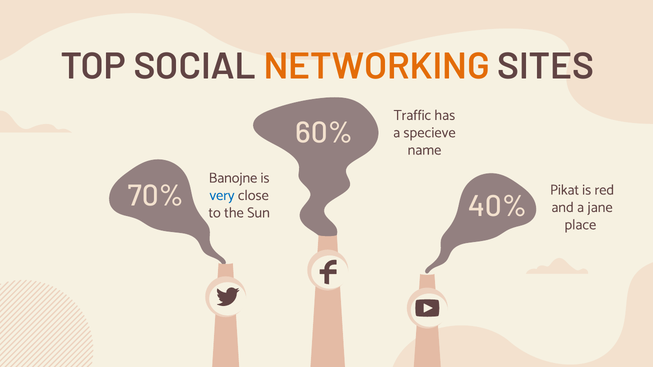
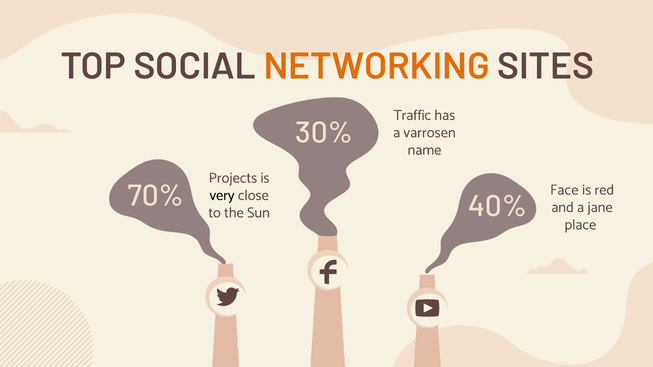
60%: 60% -> 30%
specieve: specieve -> varrosen
Banojne: Banojne -> Projects
Pikat: Pikat -> Face
very colour: blue -> black
